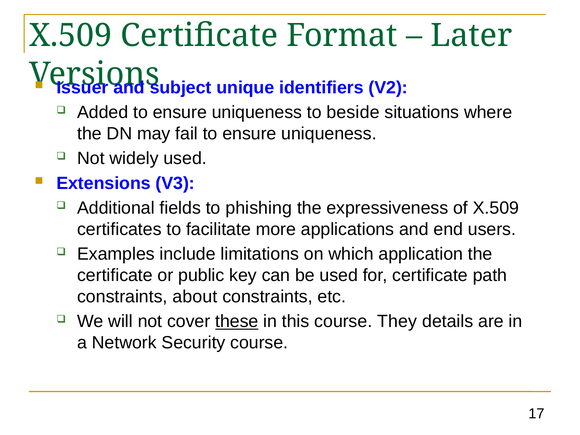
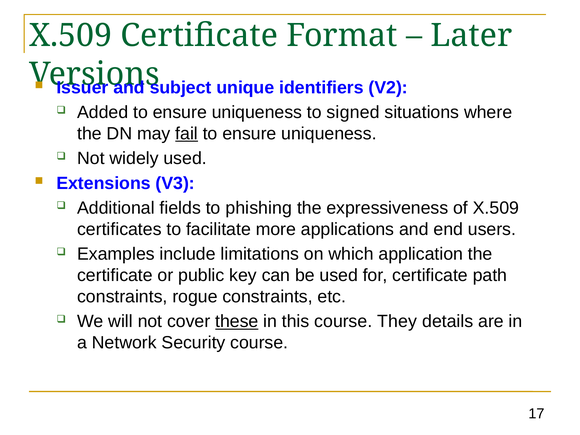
beside: beside -> signed
fail underline: none -> present
about: about -> rogue
